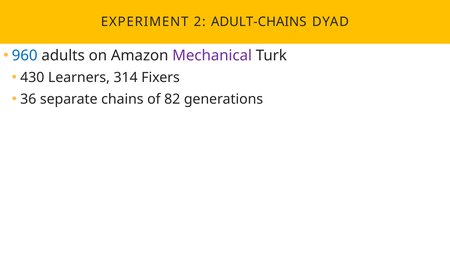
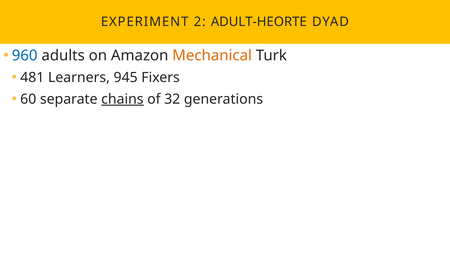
ADULT-CHAINS: ADULT-CHAINS -> ADULT-HEORTE
Mechanical colour: purple -> orange
430: 430 -> 481
314: 314 -> 945
36: 36 -> 60
chains underline: none -> present
82: 82 -> 32
